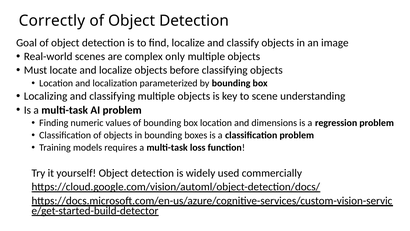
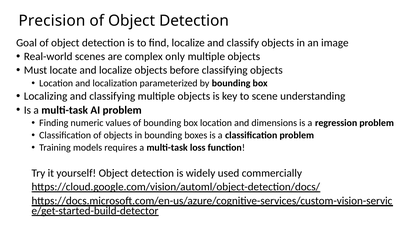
Correctly: Correctly -> Precision
